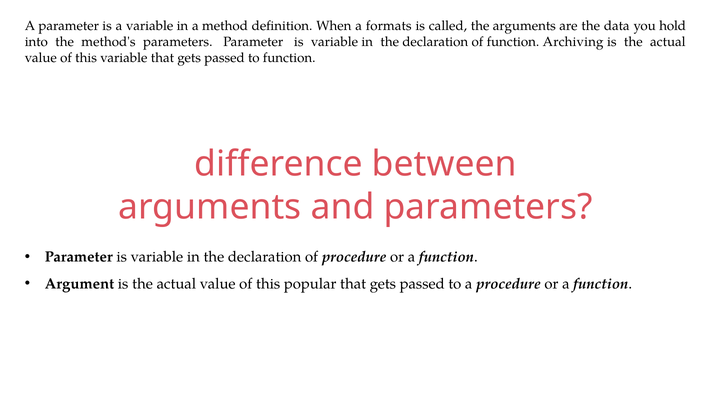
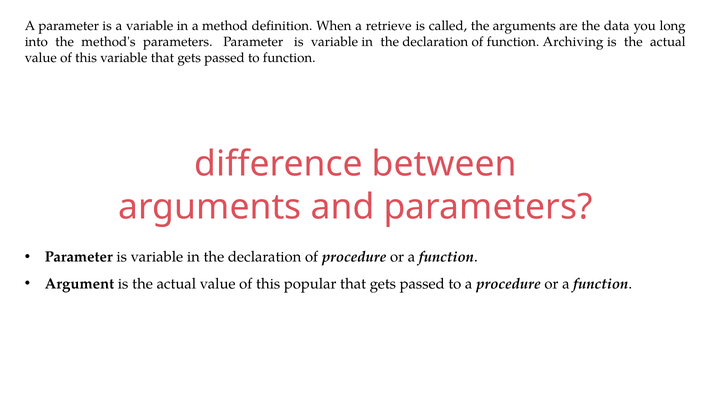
formats: formats -> retrieve
hold: hold -> long
